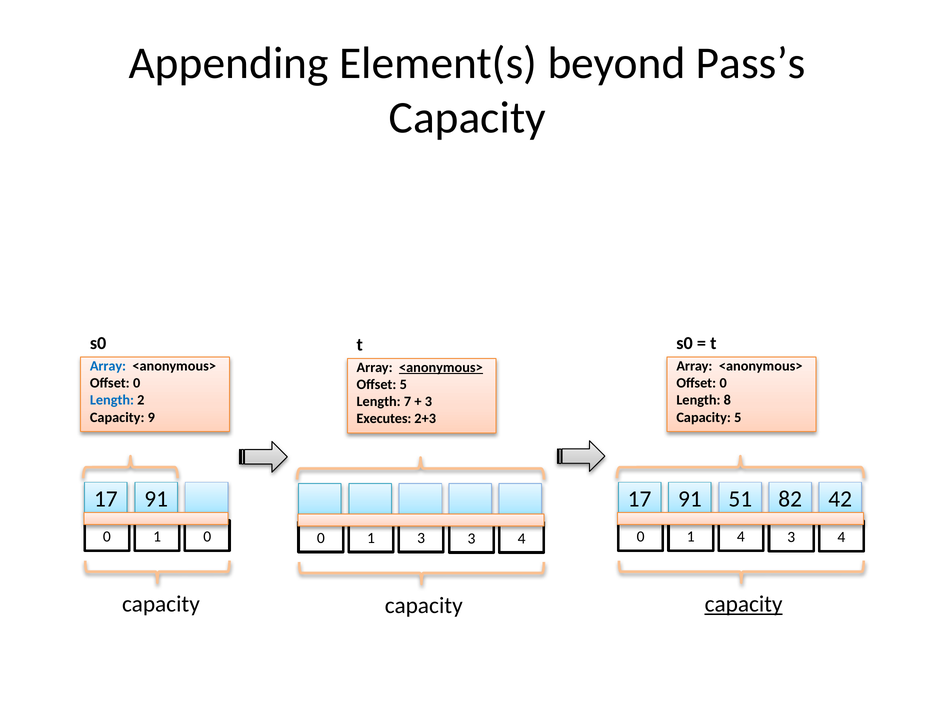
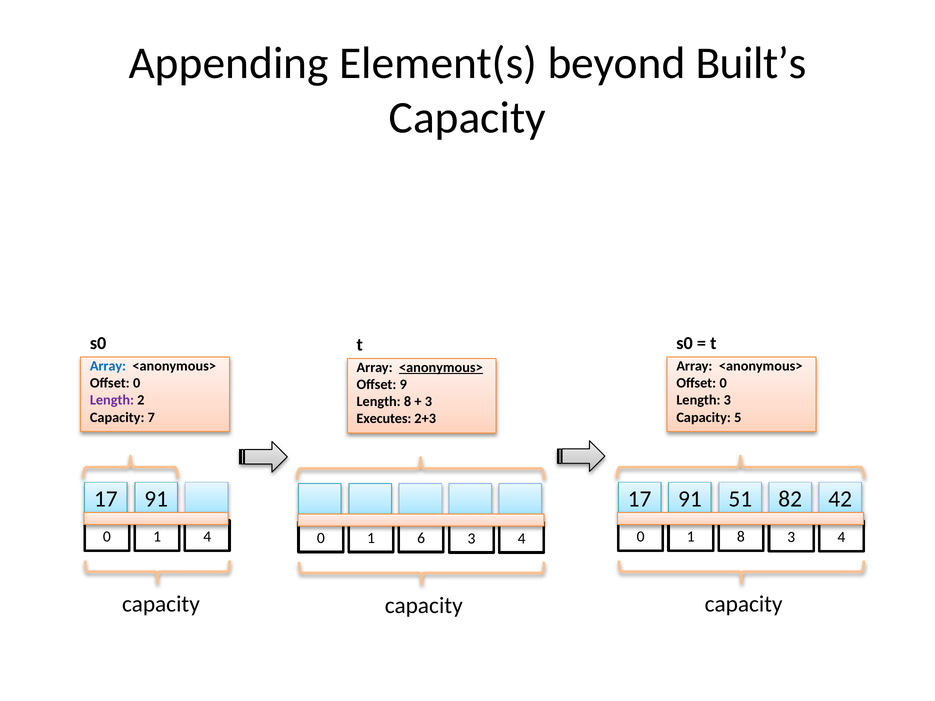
Pass’s: Pass’s -> Built’s
Offset 5: 5 -> 9
Length at (112, 400) colour: blue -> purple
Length 8: 8 -> 3
Length 7: 7 -> 8
9: 9 -> 7
1 0: 0 -> 4
1 4: 4 -> 8
1 3: 3 -> 6
capacity at (744, 604) underline: present -> none
